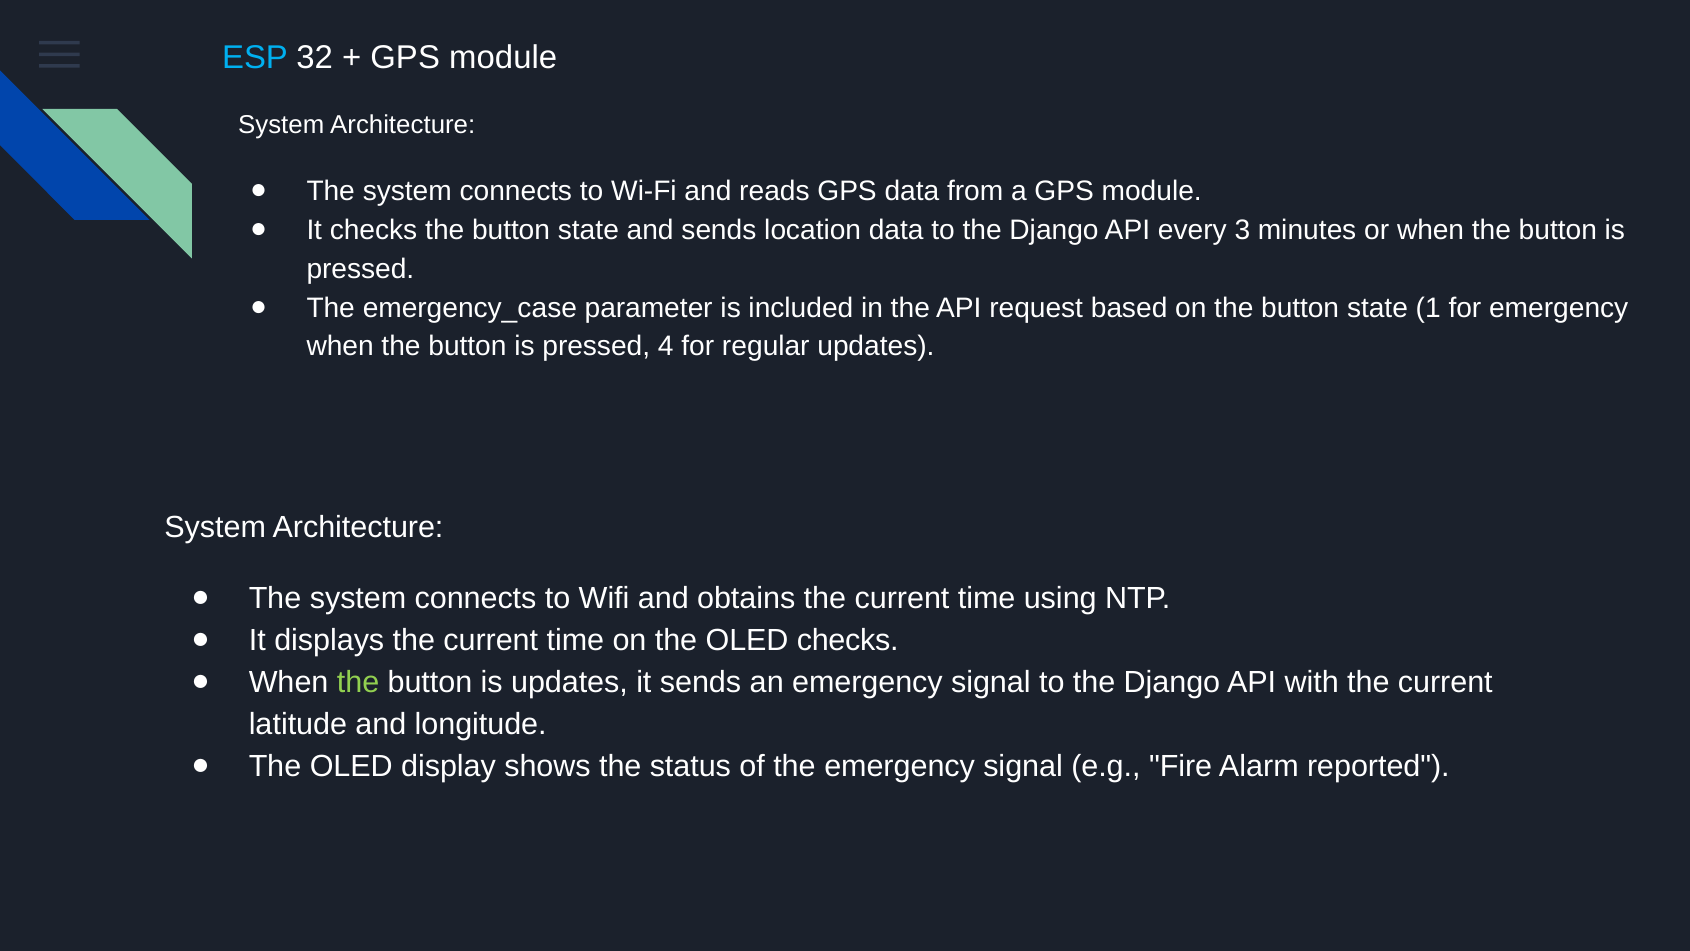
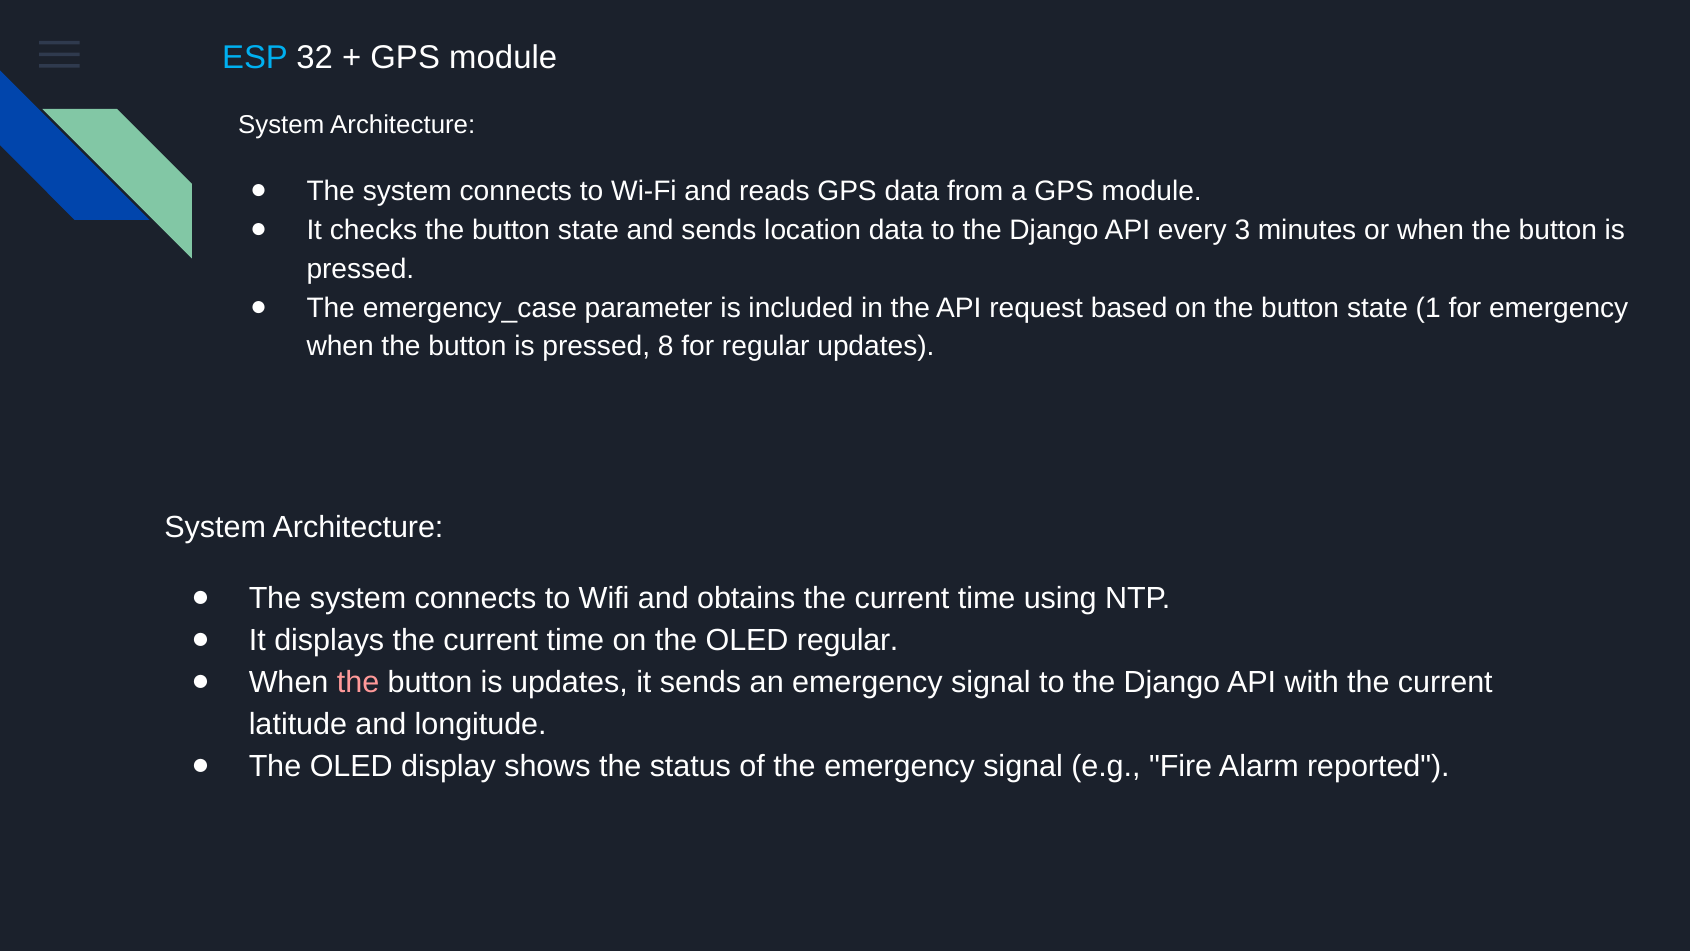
4: 4 -> 8
OLED checks: checks -> regular
the at (358, 682) colour: light green -> pink
